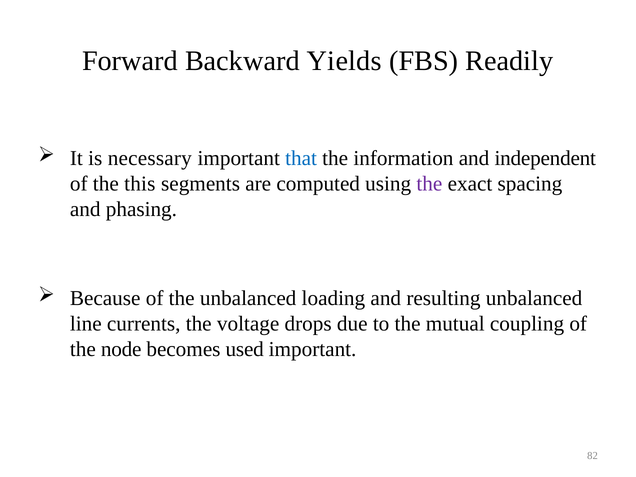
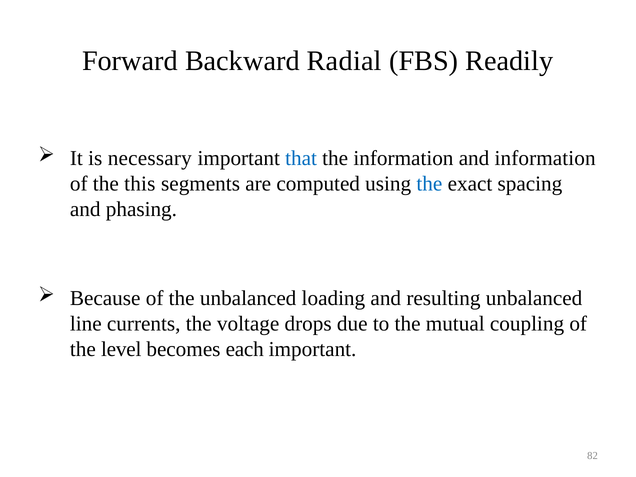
Yields: Yields -> Radial
and independent: independent -> information
the at (429, 184) colour: purple -> blue
node: node -> level
used: used -> each
